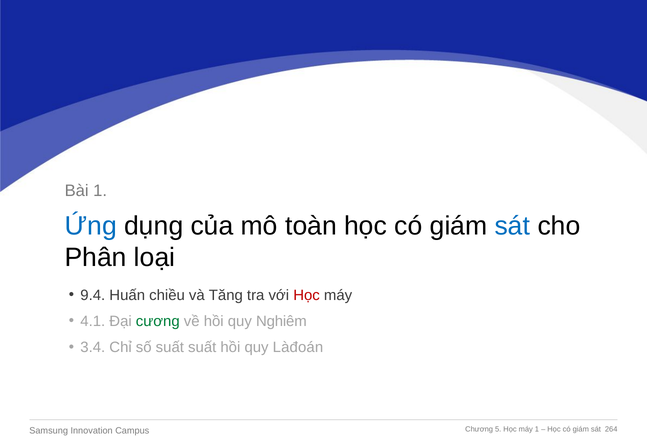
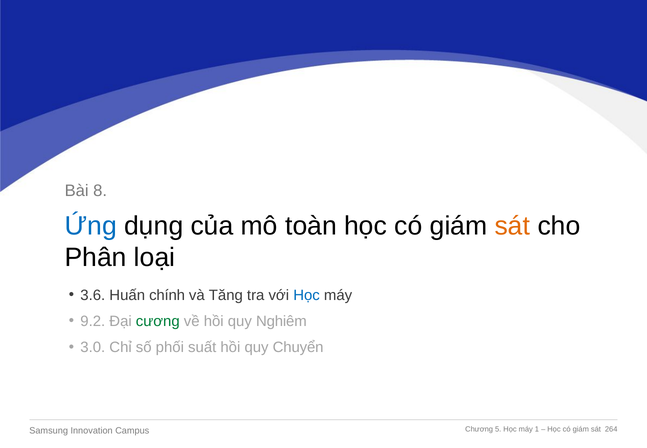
Bài 1: 1 -> 8
sát at (512, 226) colour: blue -> orange
9.4: 9.4 -> 3.6
chiều: chiều -> chính
Học at (307, 295) colour: red -> blue
4.1: 4.1 -> 9.2
3.4: 3.4 -> 3.0
số suất: suất -> phối
Làđoán: Làđoán -> Chuyển
